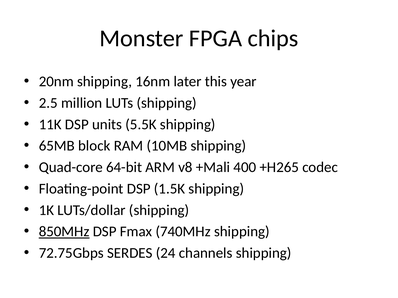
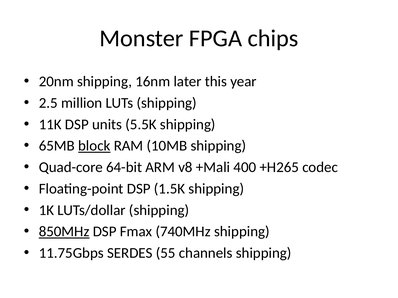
block underline: none -> present
72.75Gbps: 72.75Gbps -> 11.75Gbps
24: 24 -> 55
